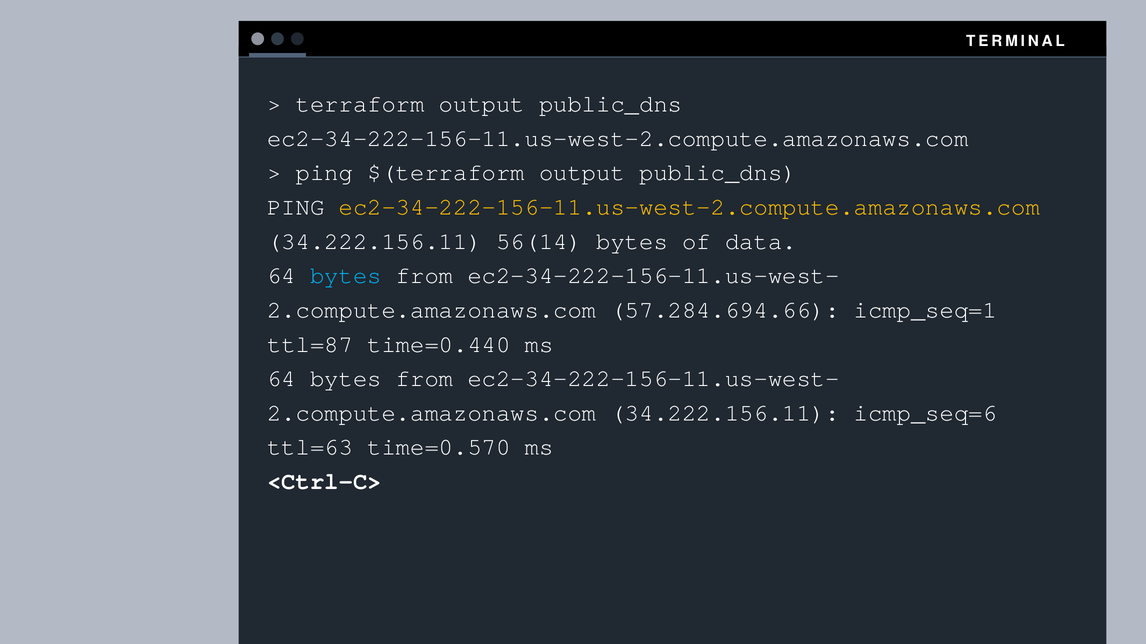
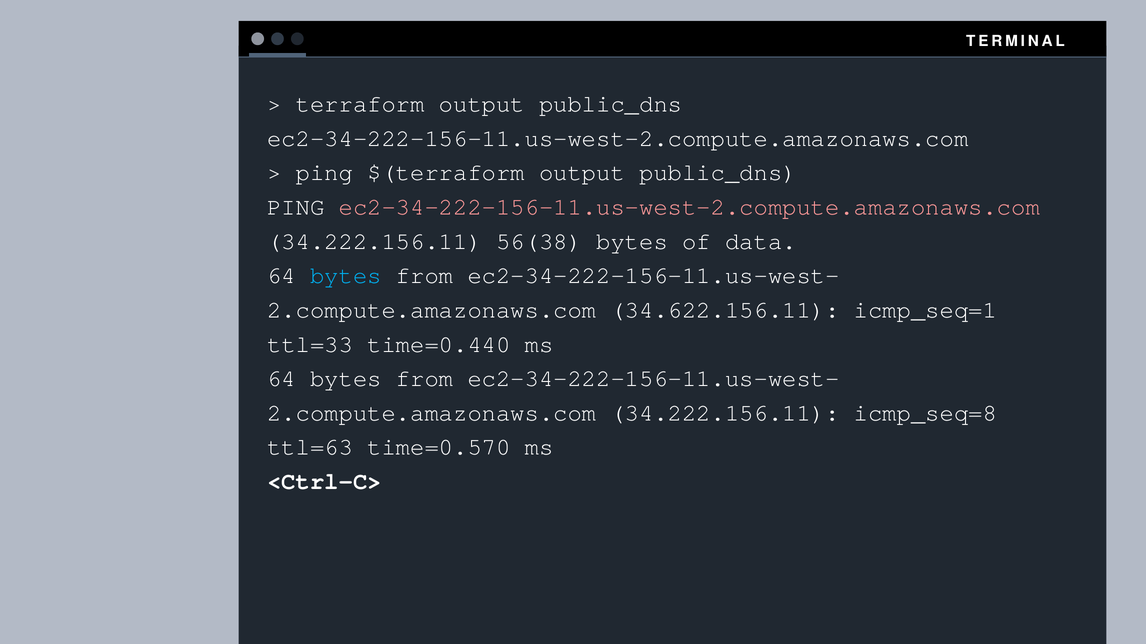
ec2-34-222-156-11.us-west-2.compute.amazonaws.com at (689, 207) colour: yellow -> pink
56(14: 56(14 -> 56(38
57.284.694.66: 57.284.694.66 -> 34.622.156.11
ttl=87: ttl=87 -> ttl=33
icmp_seq=6: icmp_seq=6 -> icmp_seq=8
